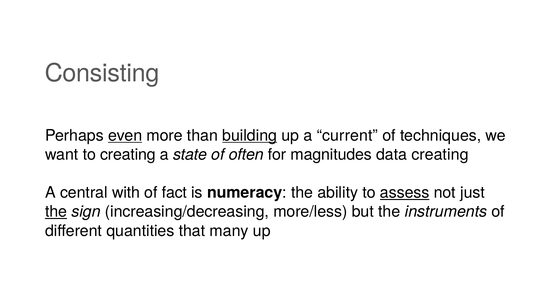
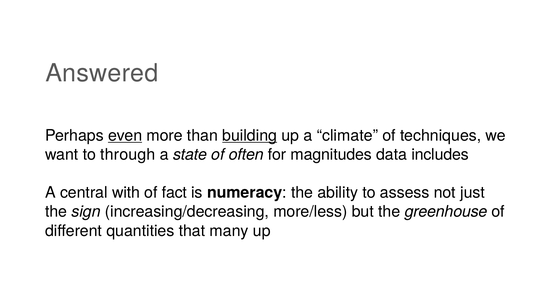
Consisting: Consisting -> Answered
current: current -> climate
to creating: creating -> through
data creating: creating -> includes
assess underline: present -> none
the at (56, 212) underline: present -> none
instruments: instruments -> greenhouse
